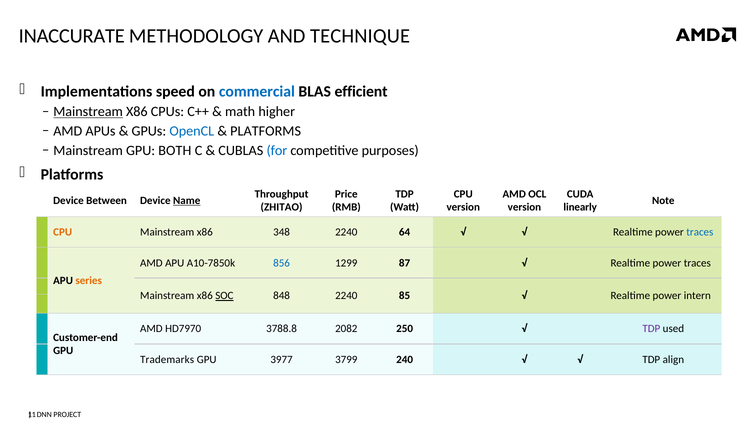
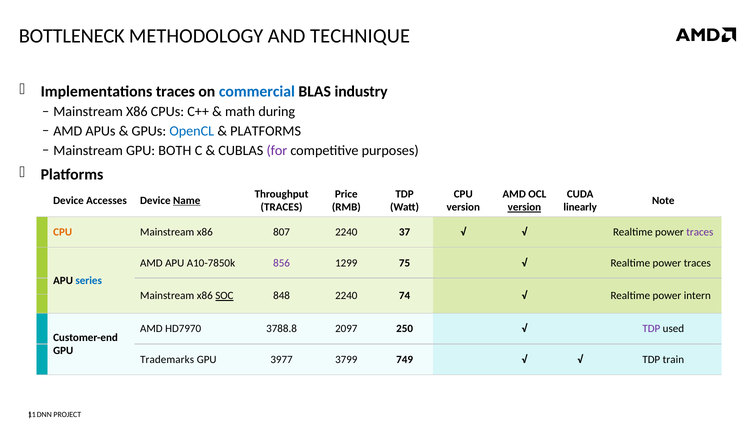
INACCURATE: INACCURATE -> BOTTLENECK
Implementations speed: speed -> traces
efficient: efficient -> industry
Mainstream at (88, 112) underline: present -> none
higher: higher -> during
for colour: blue -> purple
Between: Between -> Accesses
ZHITAO at (282, 207): ZHITAO -> TRACES
version at (524, 207) underline: none -> present
348: 348 -> 807
64: 64 -> 37
traces at (700, 232) colour: blue -> purple
856 colour: blue -> purple
87: 87 -> 75
series colour: orange -> blue
85: 85 -> 74
2082: 2082 -> 2097
240: 240 -> 749
align: align -> train
